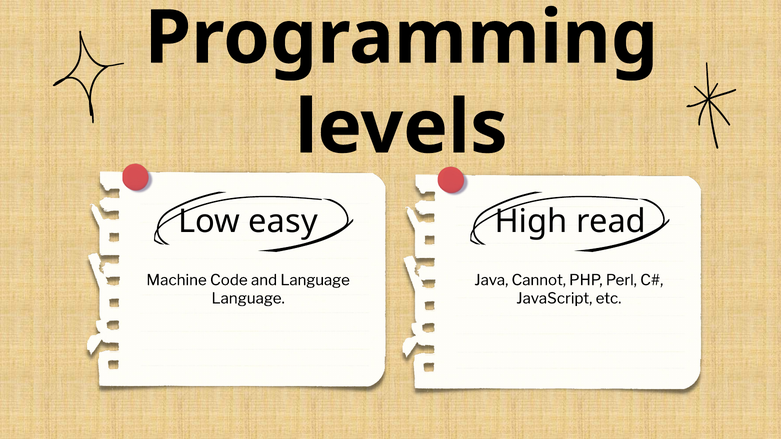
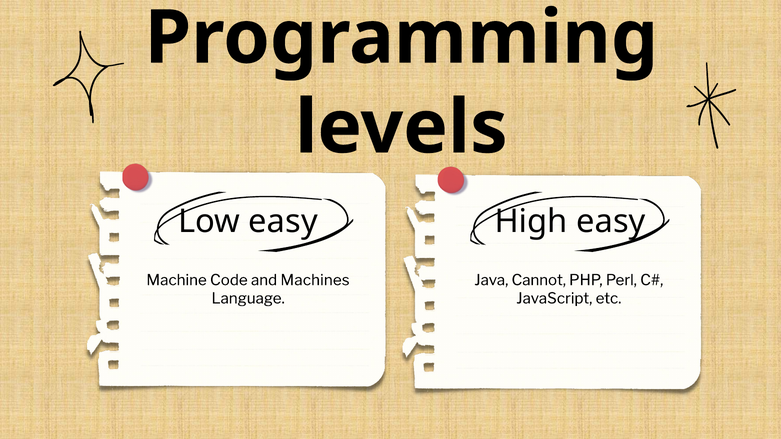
High read: read -> easy
and Language: Language -> Machines
